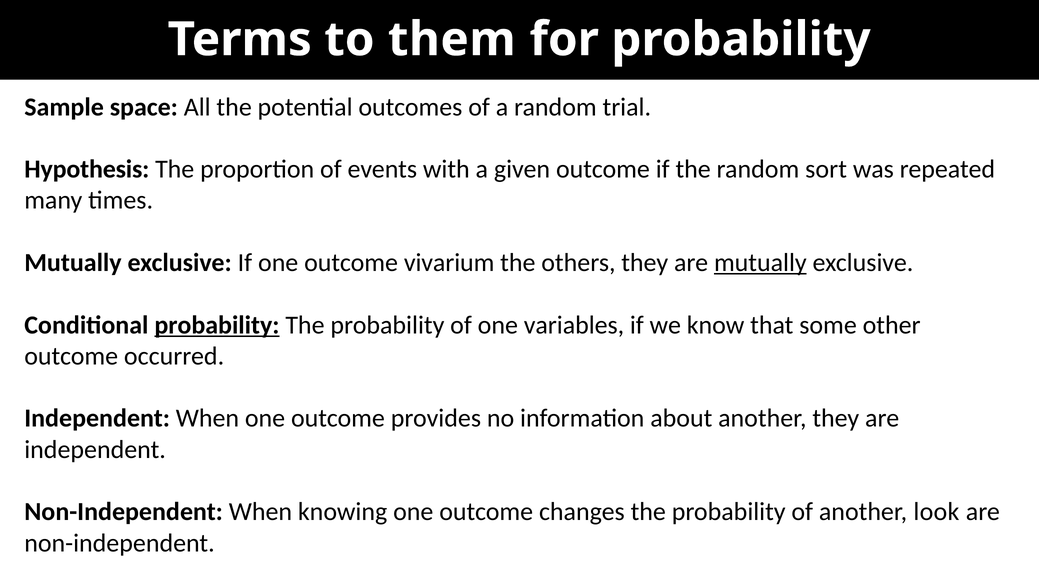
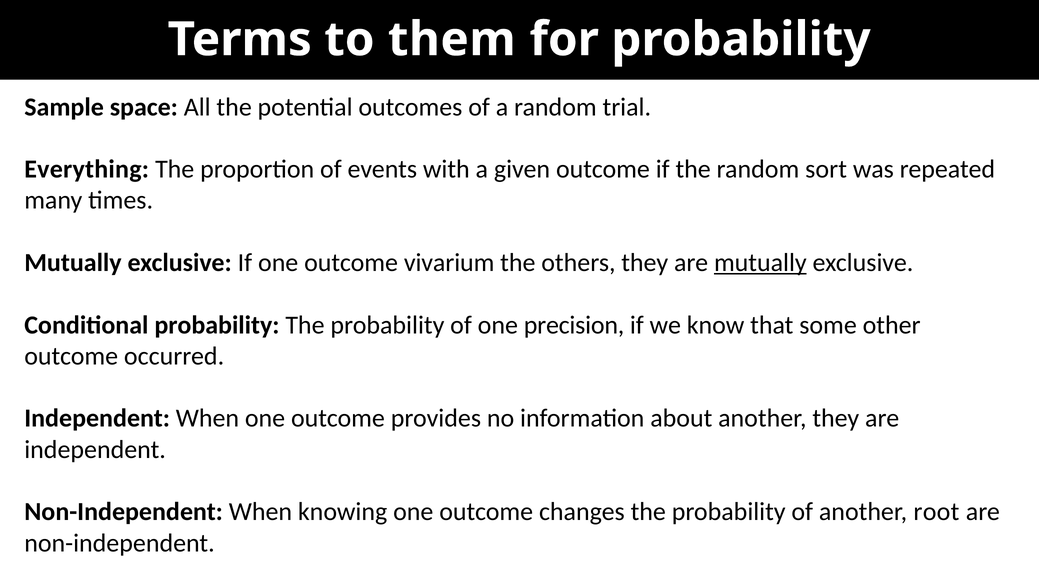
Hypothesis: Hypothesis -> Everything
probability at (217, 325) underline: present -> none
variables: variables -> precision
look: look -> root
